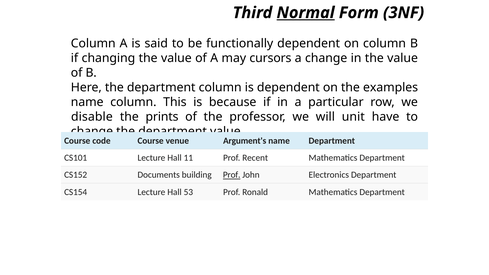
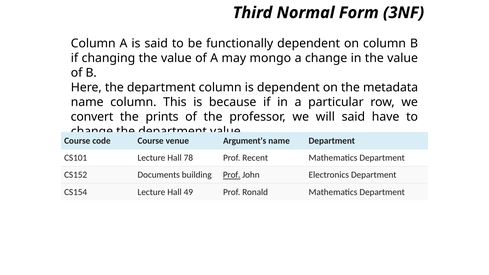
Normal underline: present -> none
cursors: cursors -> mongo
examples: examples -> metadata
disable: disable -> convert
will unit: unit -> said
11: 11 -> 78
53: 53 -> 49
